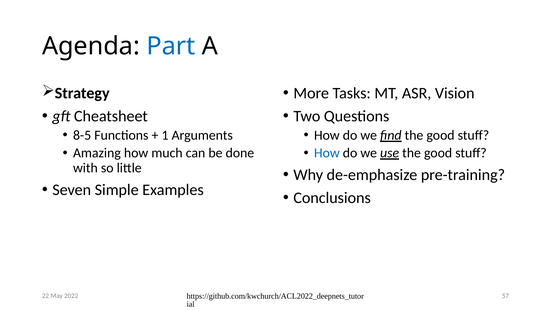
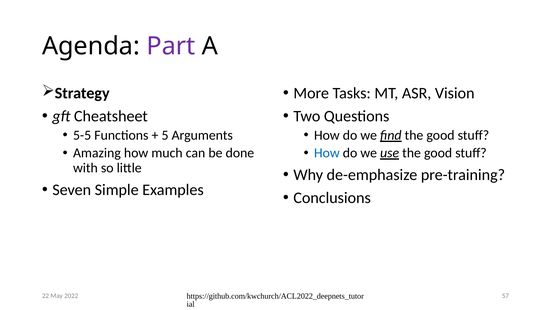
Part colour: blue -> purple
8-5: 8-5 -> 5-5
1: 1 -> 5
